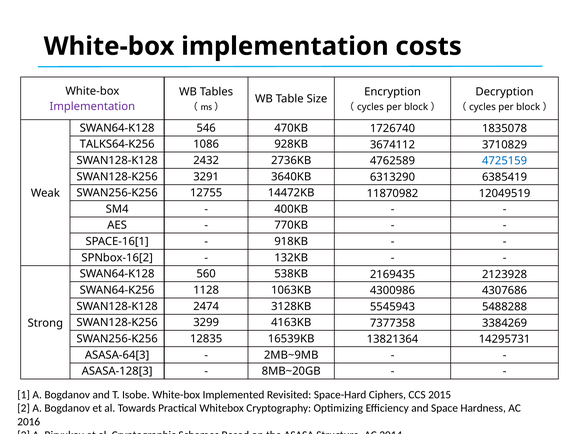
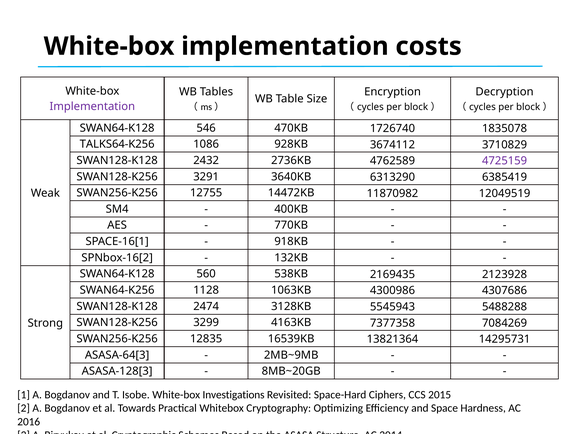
4725159 colour: blue -> purple
3384269: 3384269 -> 7084269
Implemented: Implemented -> Investigations
